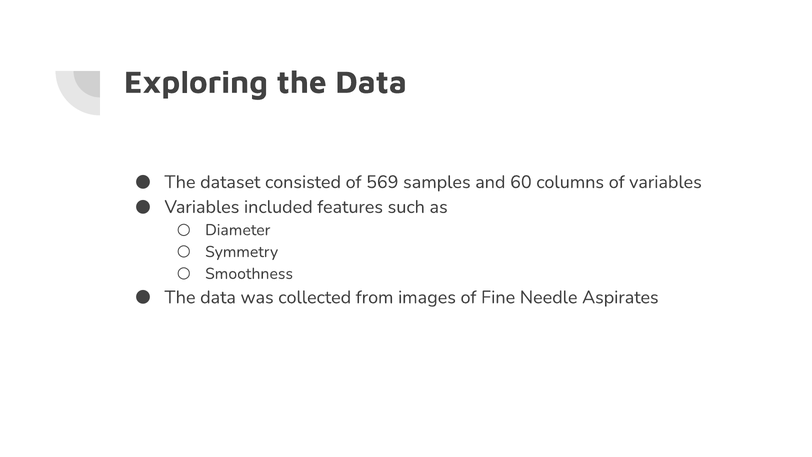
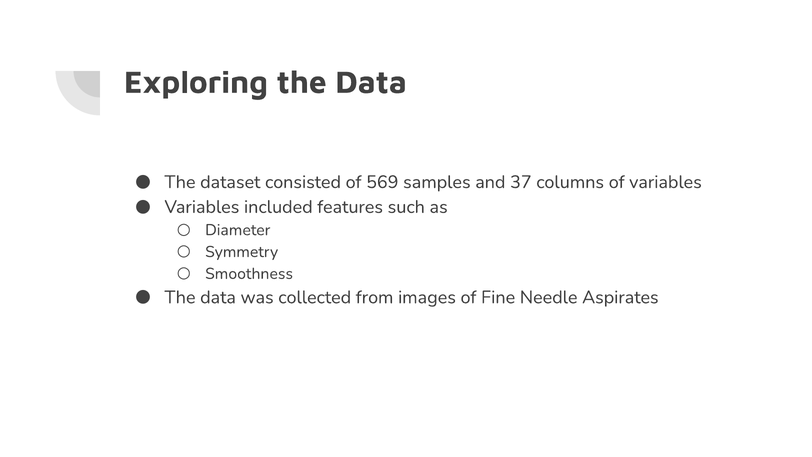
60: 60 -> 37
